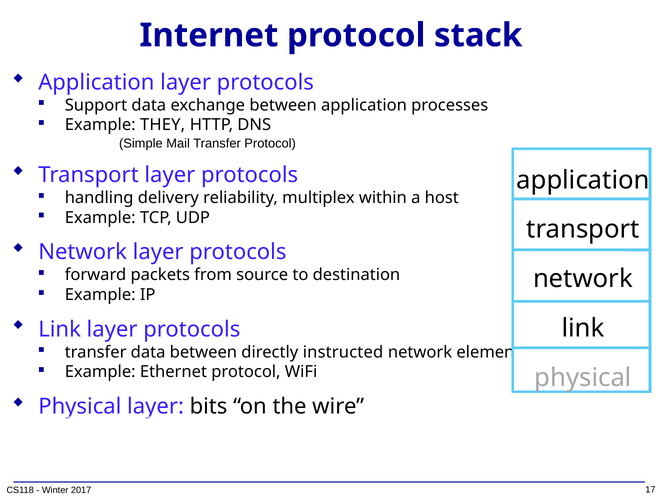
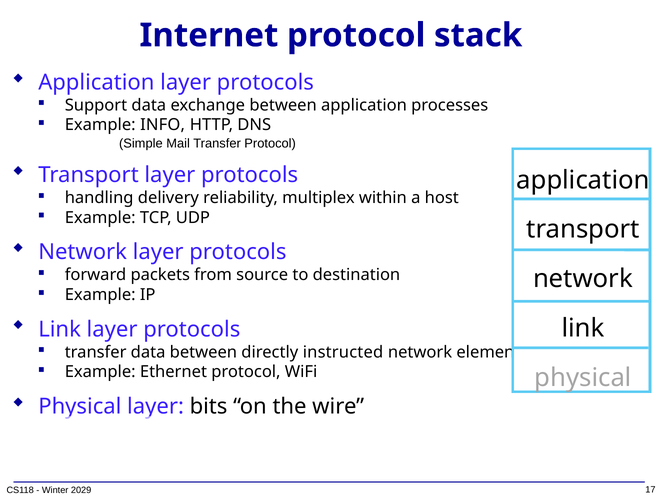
THEY: THEY -> INFO
2017: 2017 -> 2029
